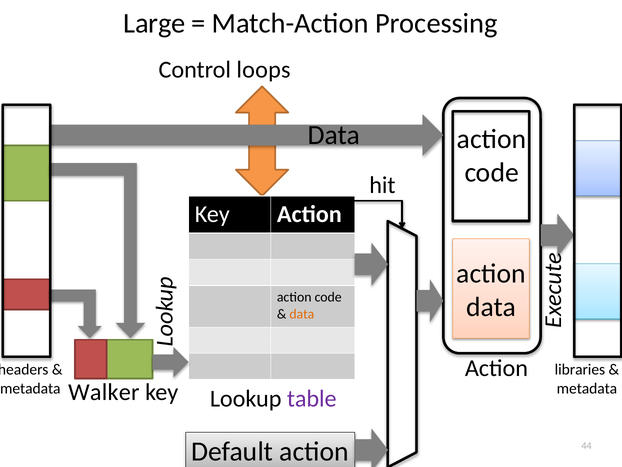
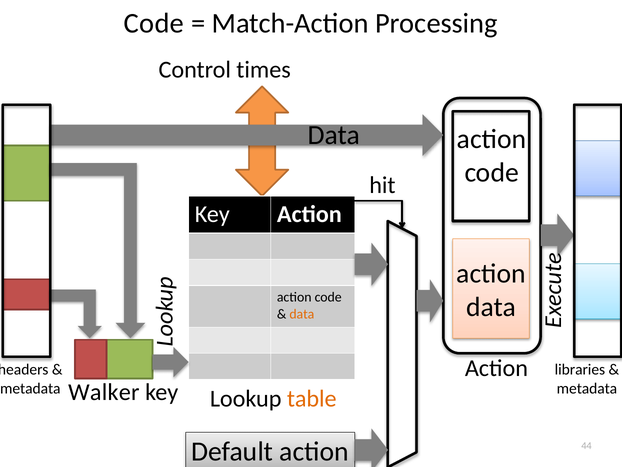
Large at (154, 23): Large -> Code
loops: loops -> times
table colour: purple -> orange
